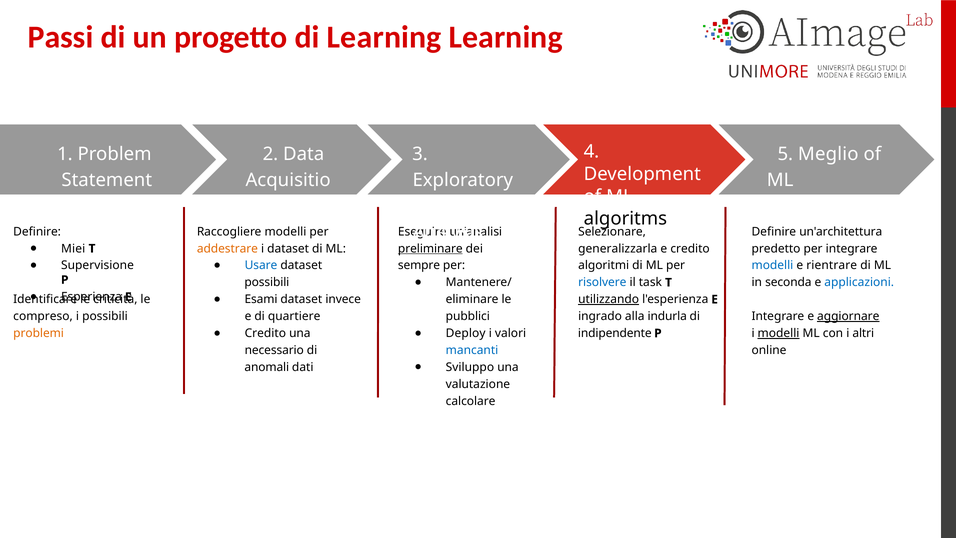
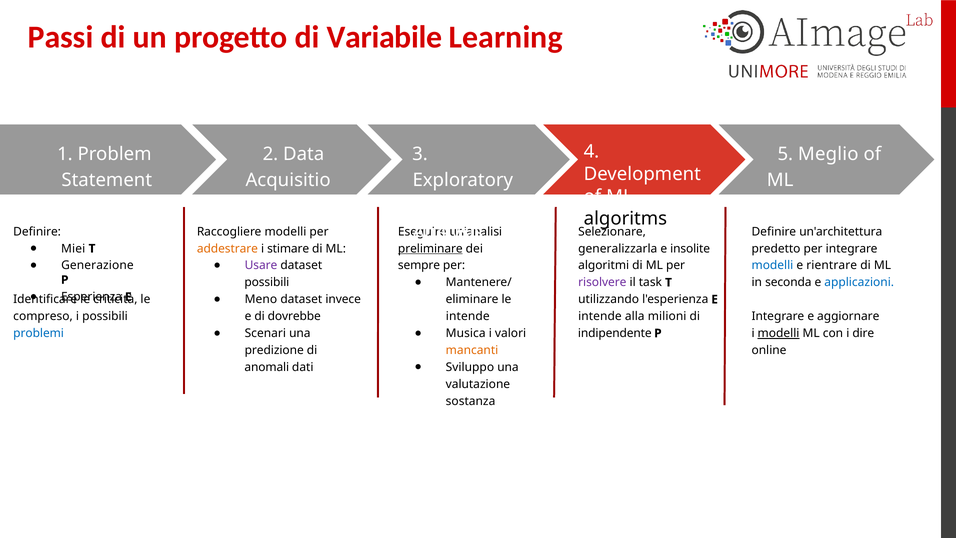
di Learning: Learning -> Variabile
i dataset: dataset -> stimare
e credito: credito -> insolite
Supervisione: Supervisione -> Generazione
Usare colour: blue -> purple
risolvere colour: blue -> purple
Esami: Esami -> Meno
utilizzando underline: present -> none
quartiere: quartiere -> dovrebbe
pubblici at (468, 316): pubblici -> intende
ingrado at (600, 316): ingrado -> intende
indurla: indurla -> milioni
aggiornare underline: present -> none
Credito at (265, 333): Credito -> Scenari
Deploy: Deploy -> Musica
problemi colour: orange -> blue
altri: altri -> dire
necessario: necessario -> predizione
mancanti colour: blue -> orange
calcolare: calcolare -> sostanza
